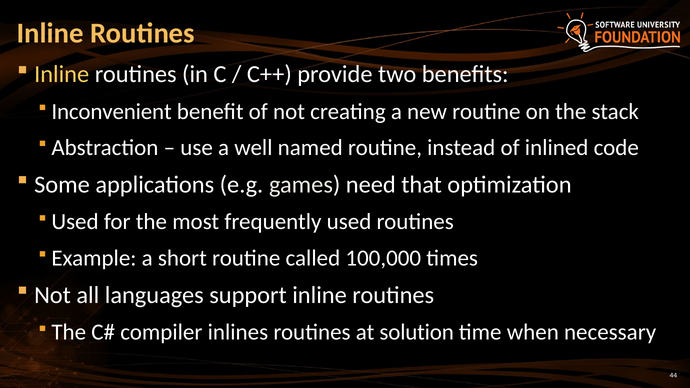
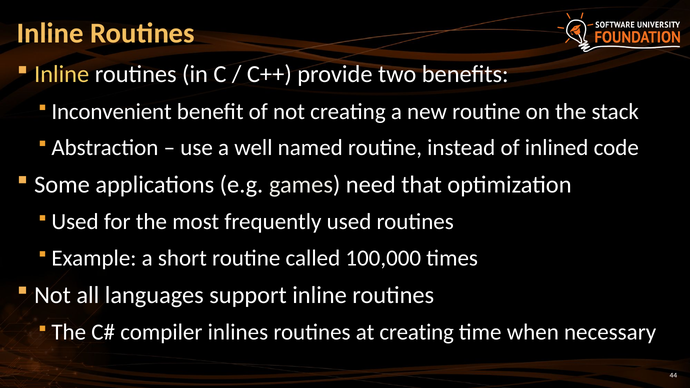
at solution: solution -> creating
